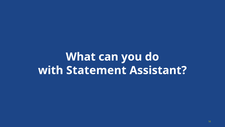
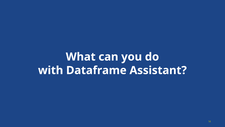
Statement: Statement -> Dataframe
